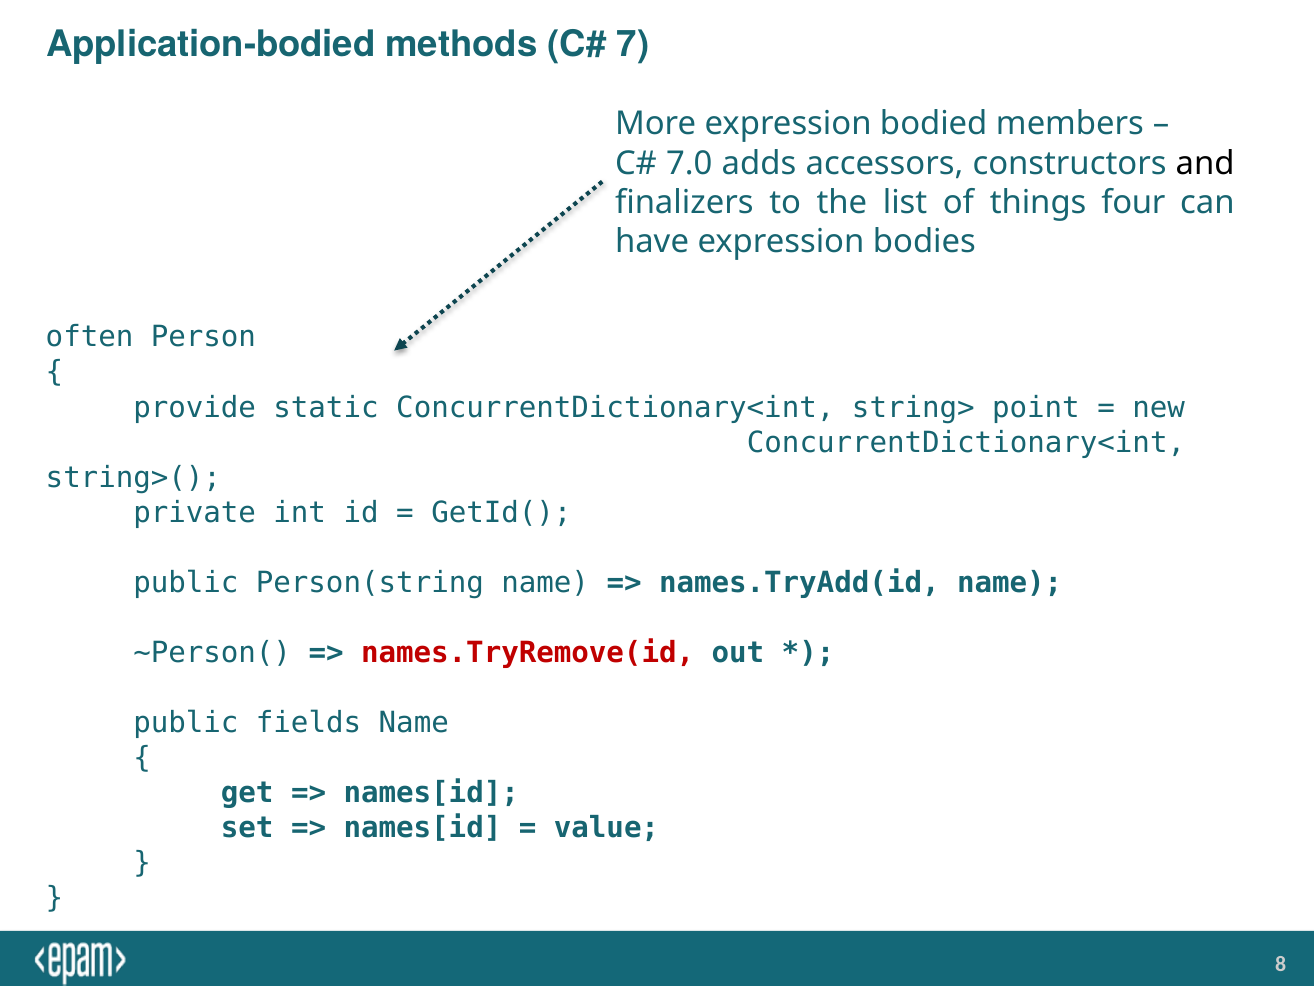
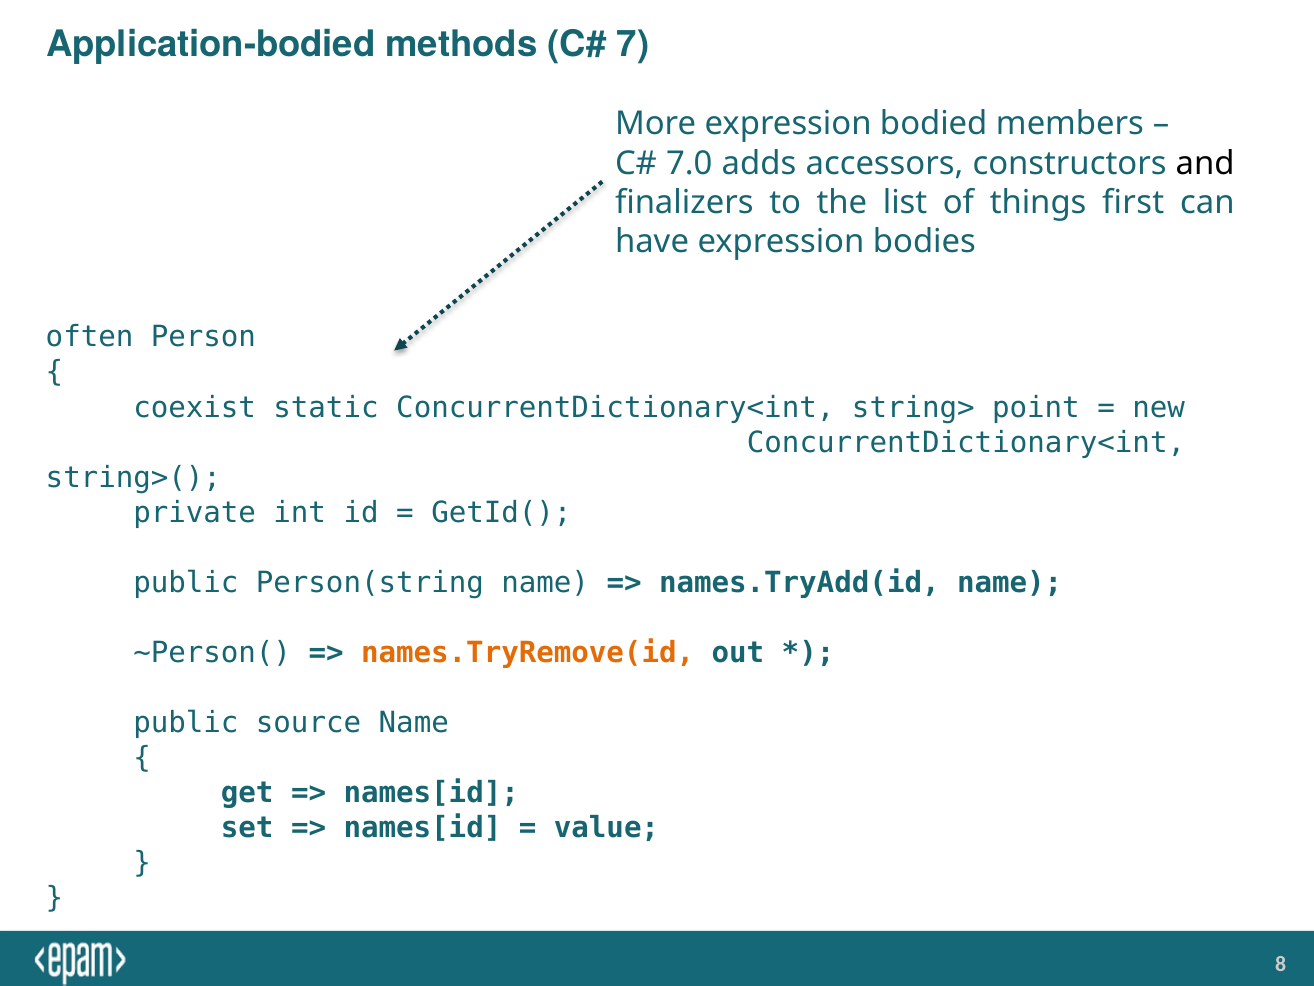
four: four -> first
provide: provide -> coexist
names.TryRemove(id colour: red -> orange
fields: fields -> source
